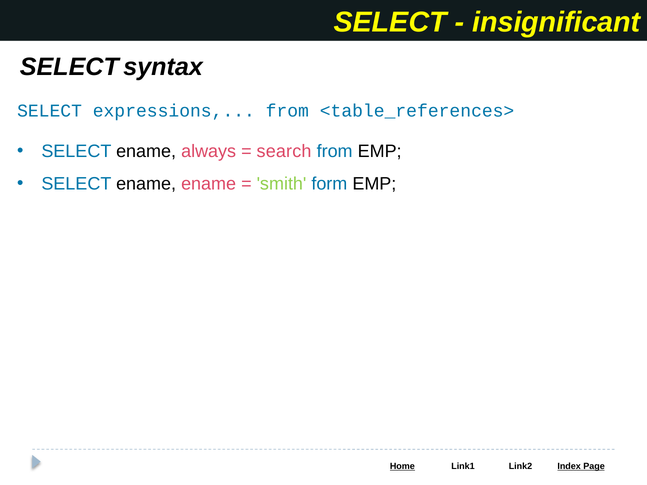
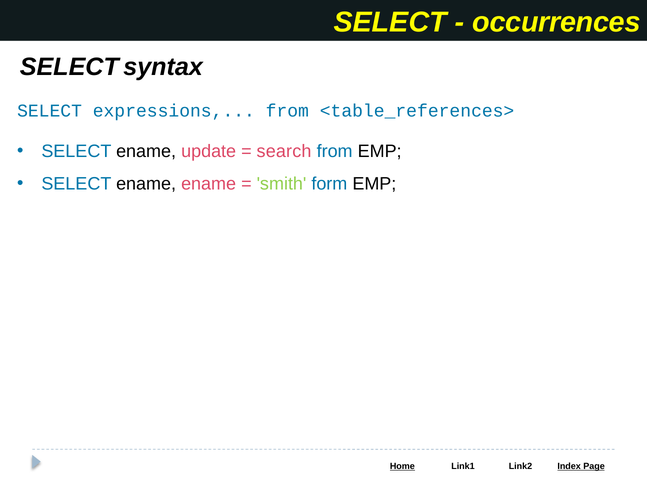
insignificant: insignificant -> occurrences
always: always -> update
